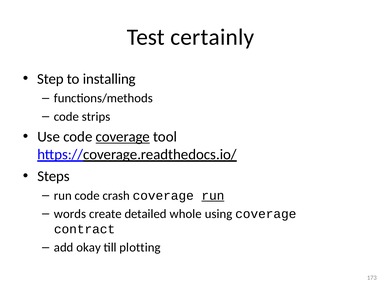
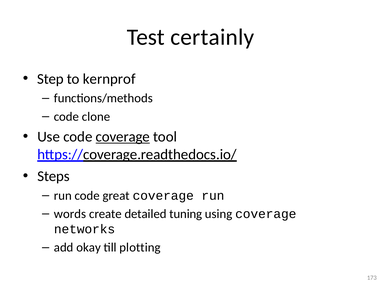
installing: installing -> kernprof
strips: strips -> clone
crash: crash -> great
run at (213, 195) underline: present -> none
whole: whole -> tuning
contract: contract -> networks
